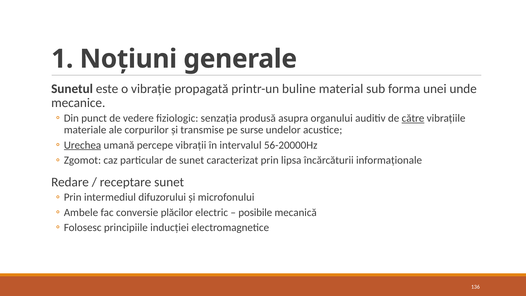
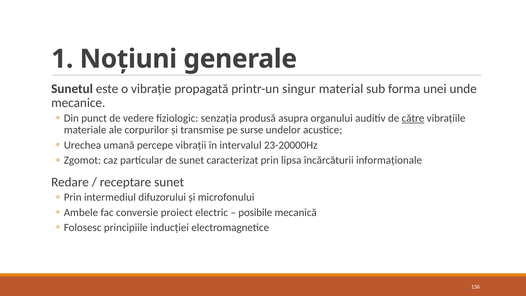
buline: buline -> singur
Urechea underline: present -> none
56-20000Hz: 56-20000Hz -> 23-20000Hz
plăcilor: plăcilor -> proiect
